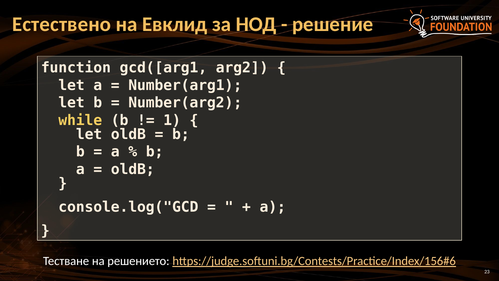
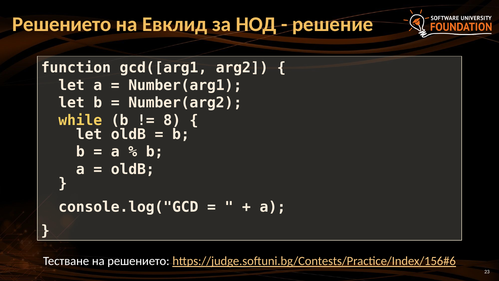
Естествено at (62, 24): Естествено -> Решението
1: 1 -> 8
